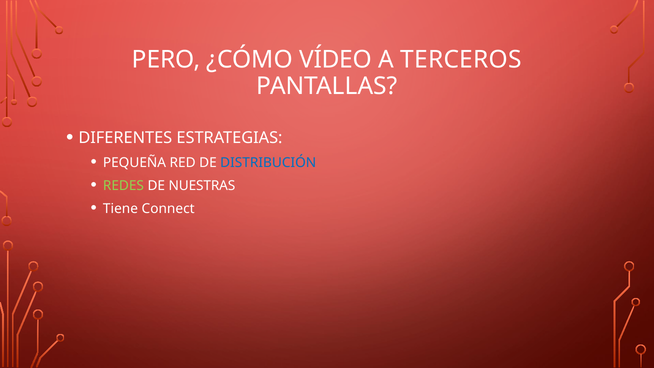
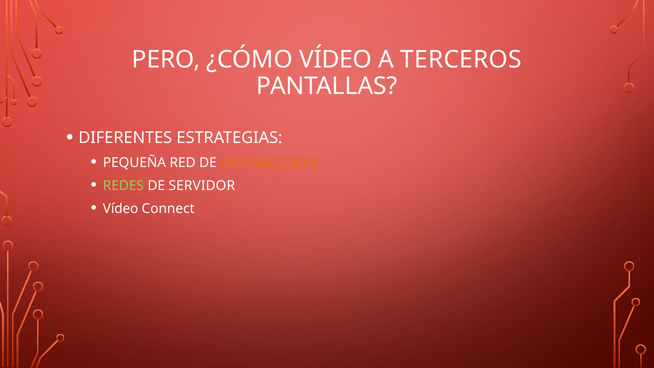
DISTRIBUCIÓN colour: blue -> orange
NUESTRAS: NUESTRAS -> SERVIDOR
Tiene at (120, 208): Tiene -> Vídeo
